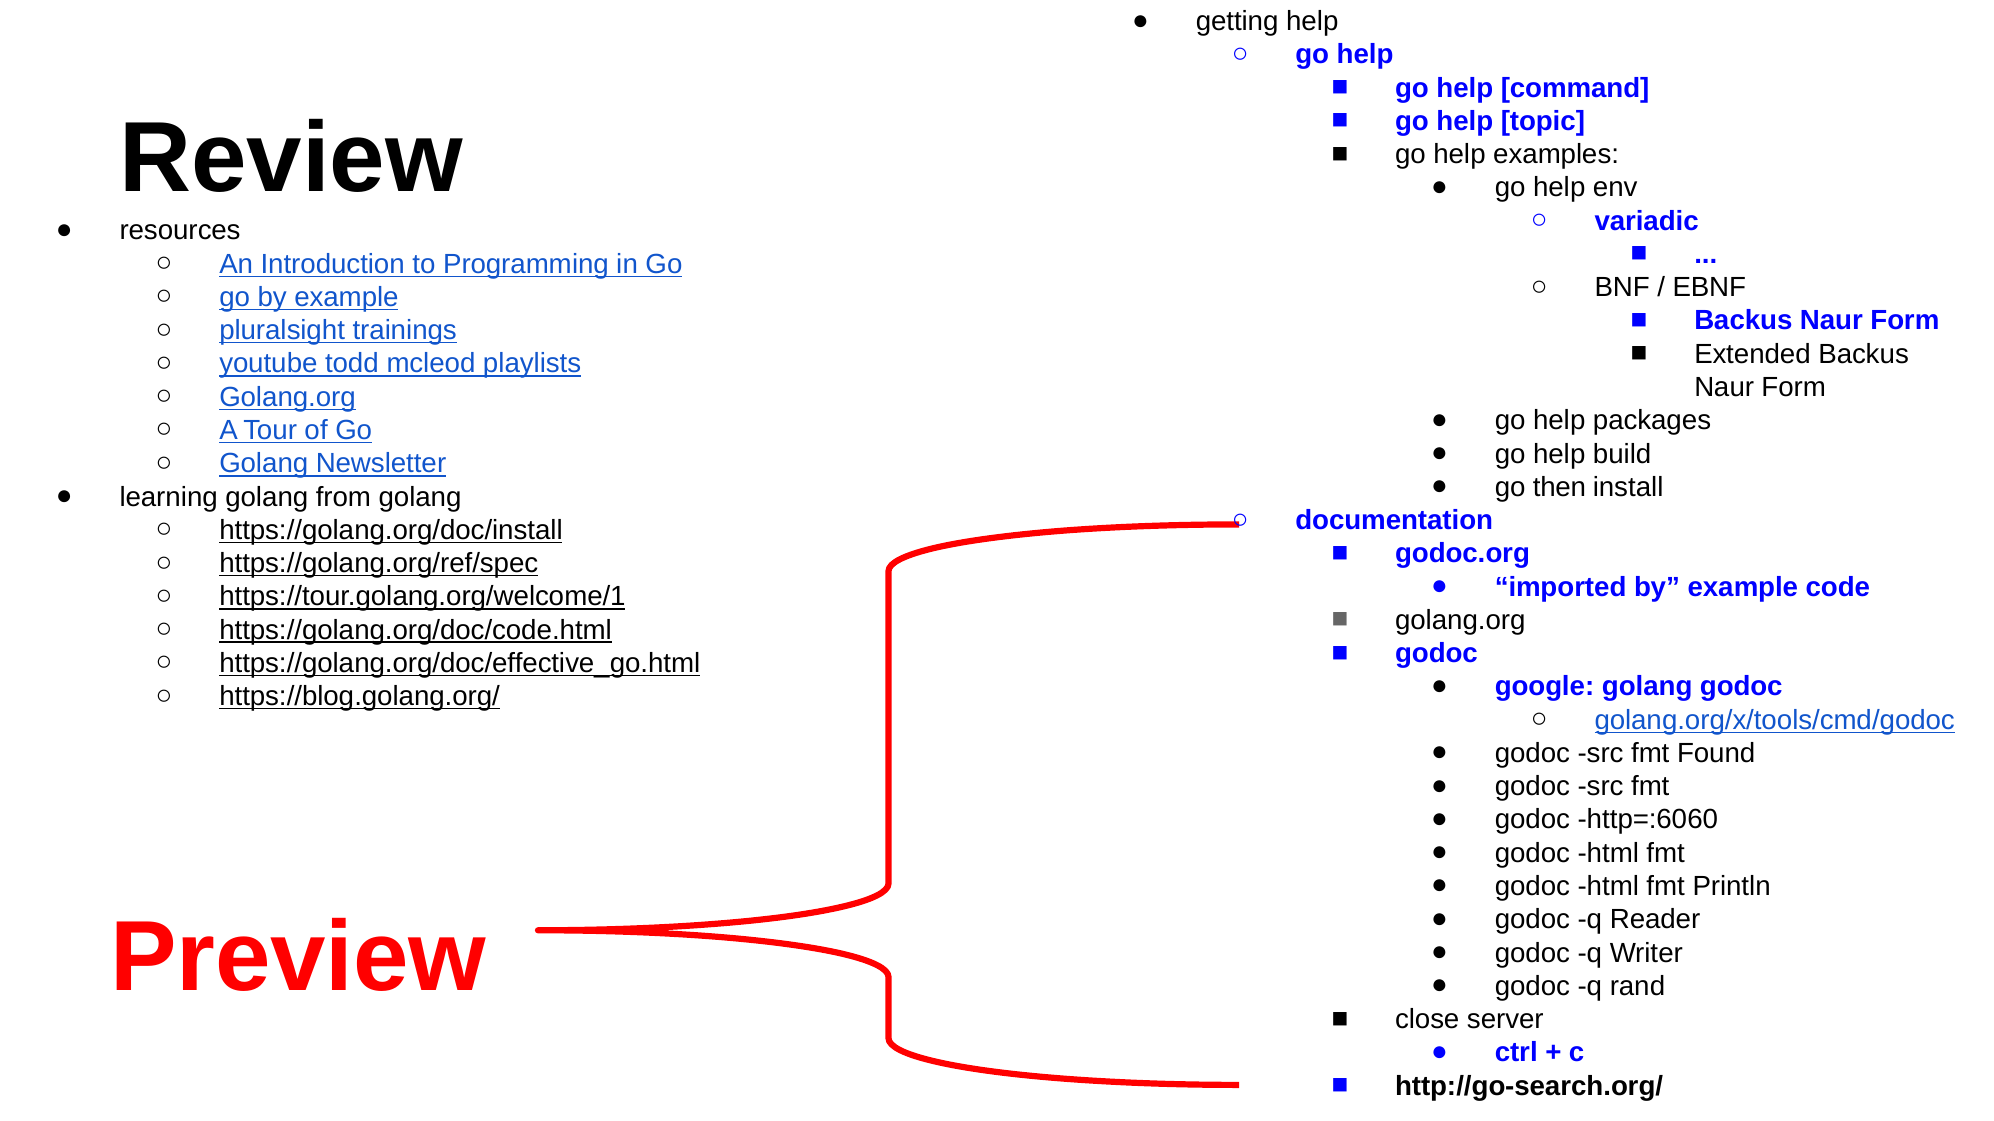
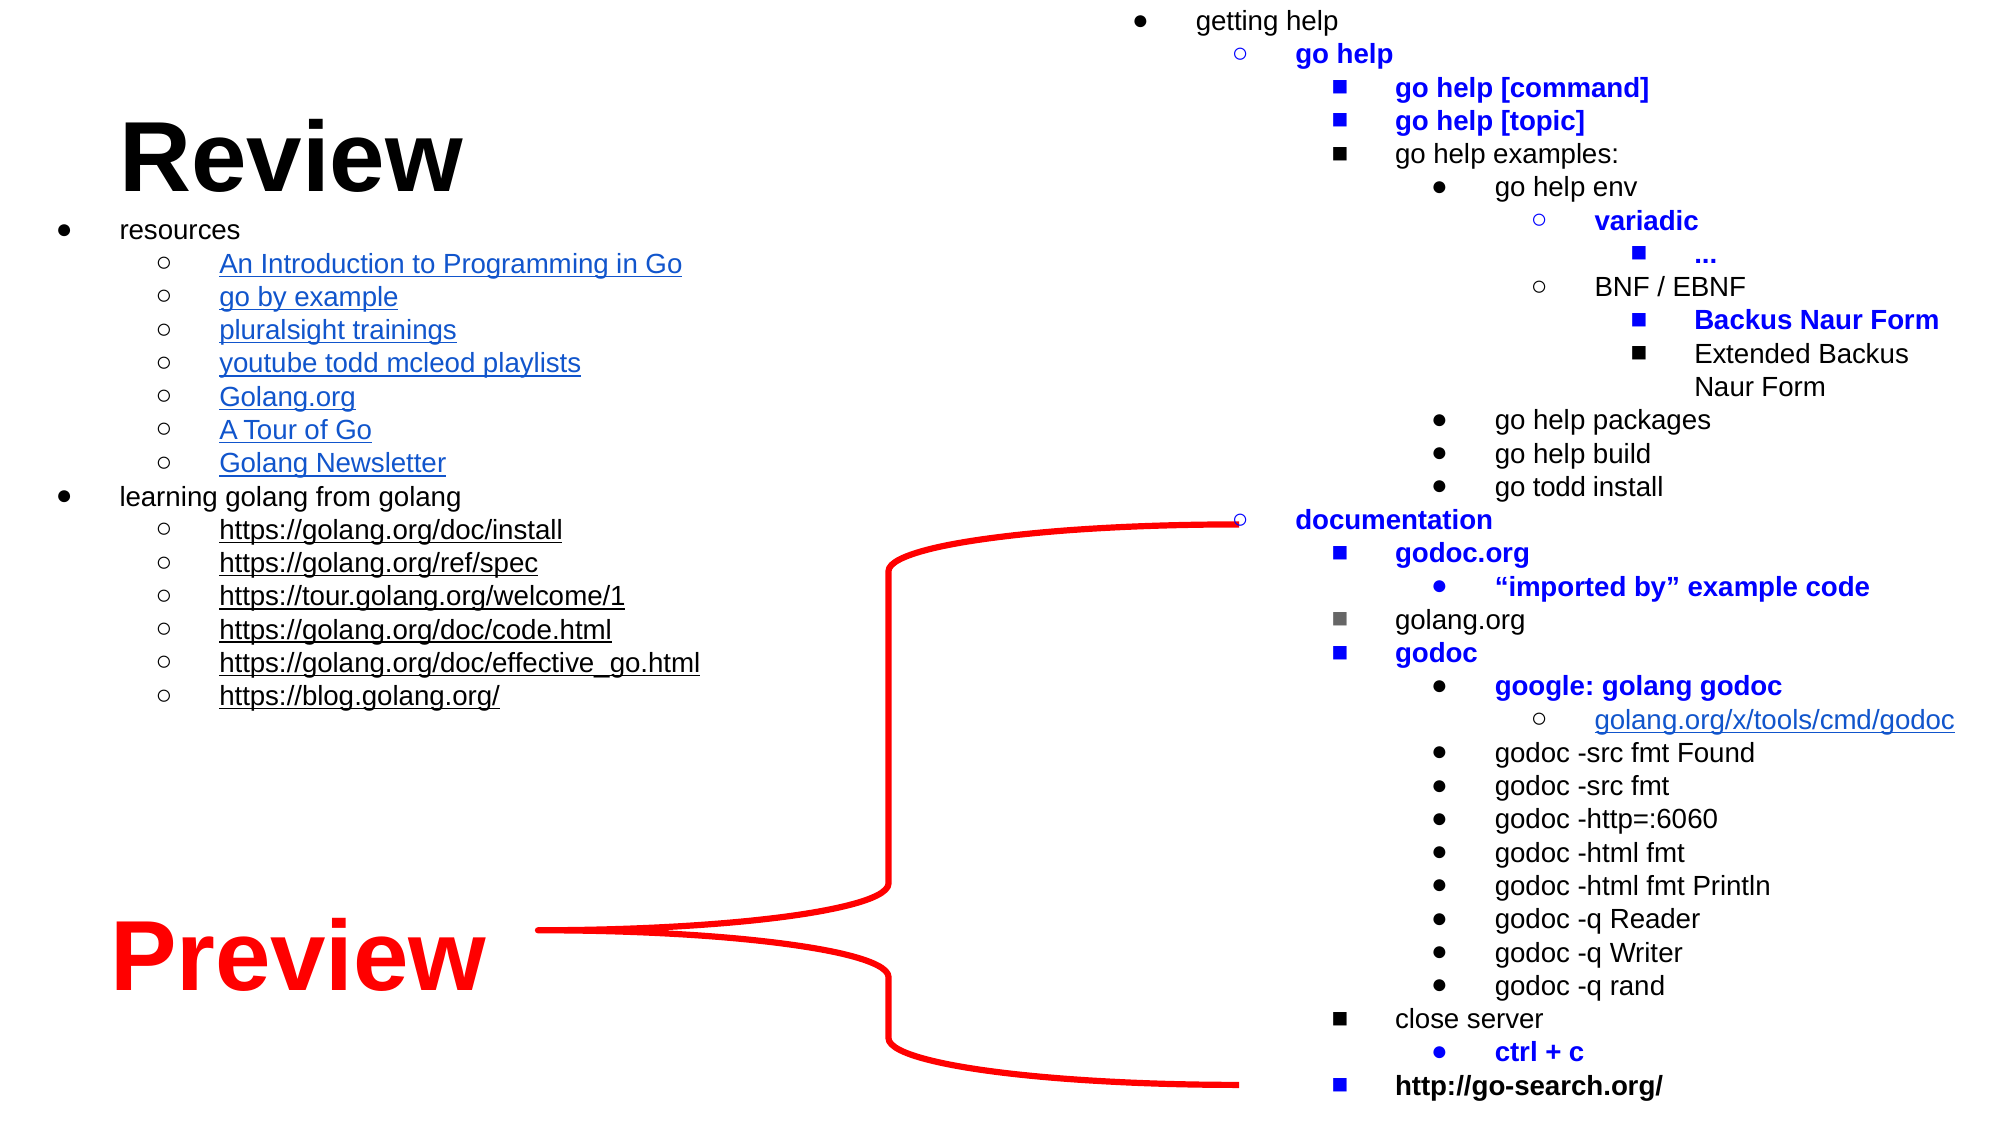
go then: then -> todd
